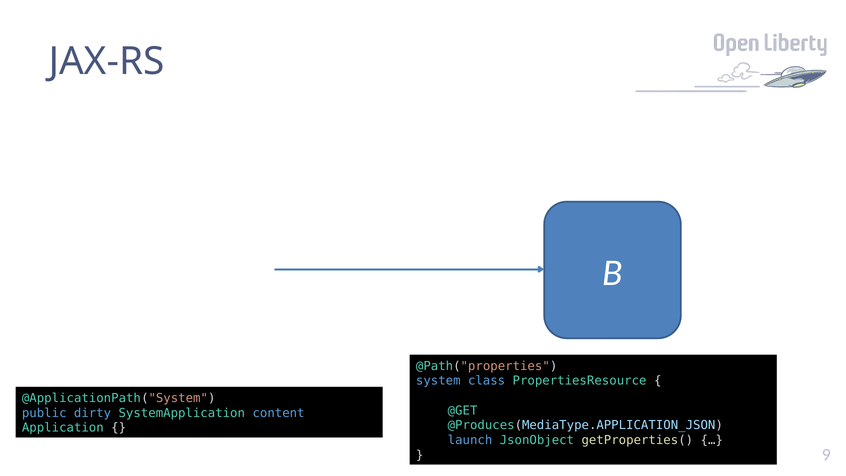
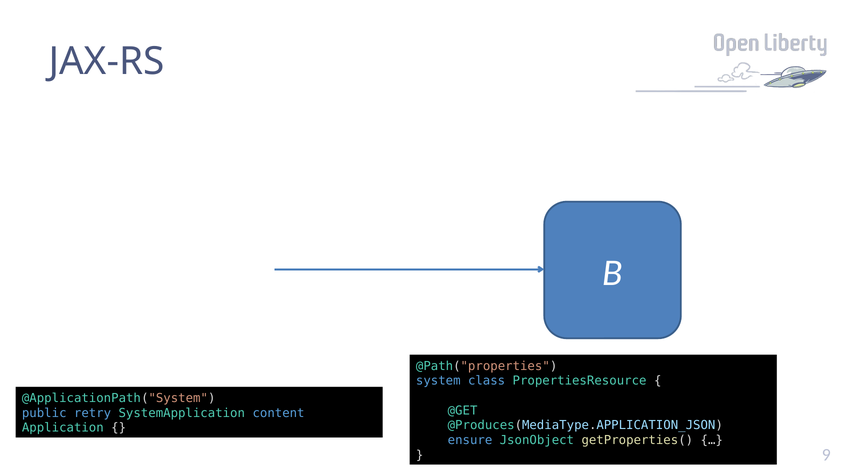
dirty: dirty -> retry
launch: launch -> ensure
